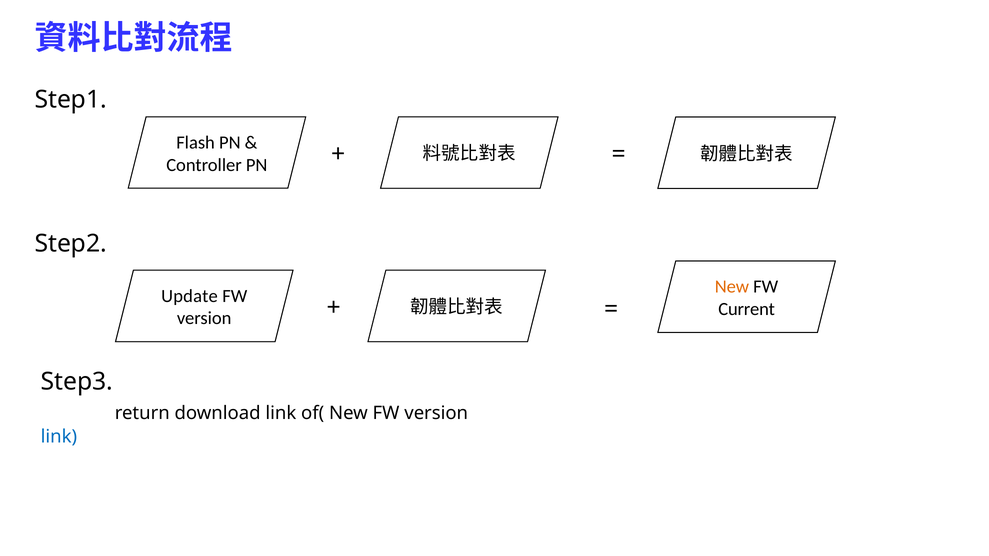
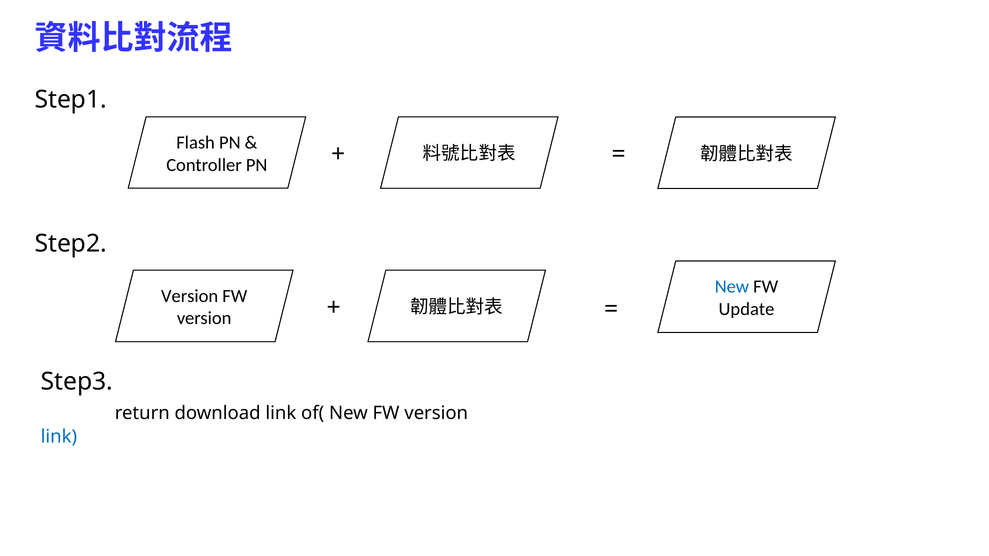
New at (732, 287) colour: orange -> blue
Update at (190, 296): Update -> Version
Current: Current -> Update
